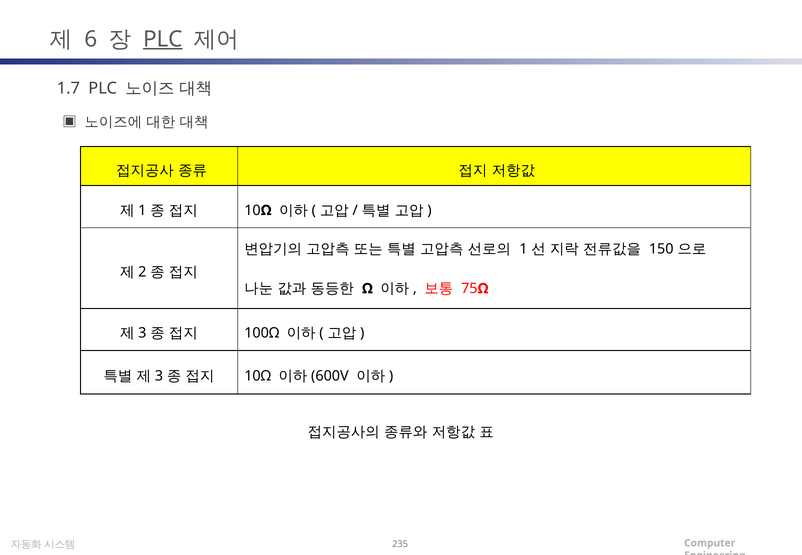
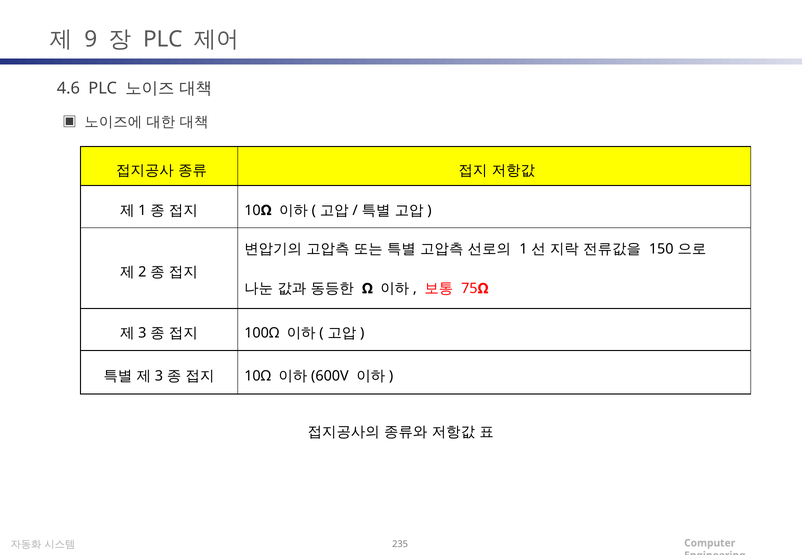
6: 6 -> 9
PLC at (163, 39) underline: present -> none
1.7: 1.7 -> 4.6
